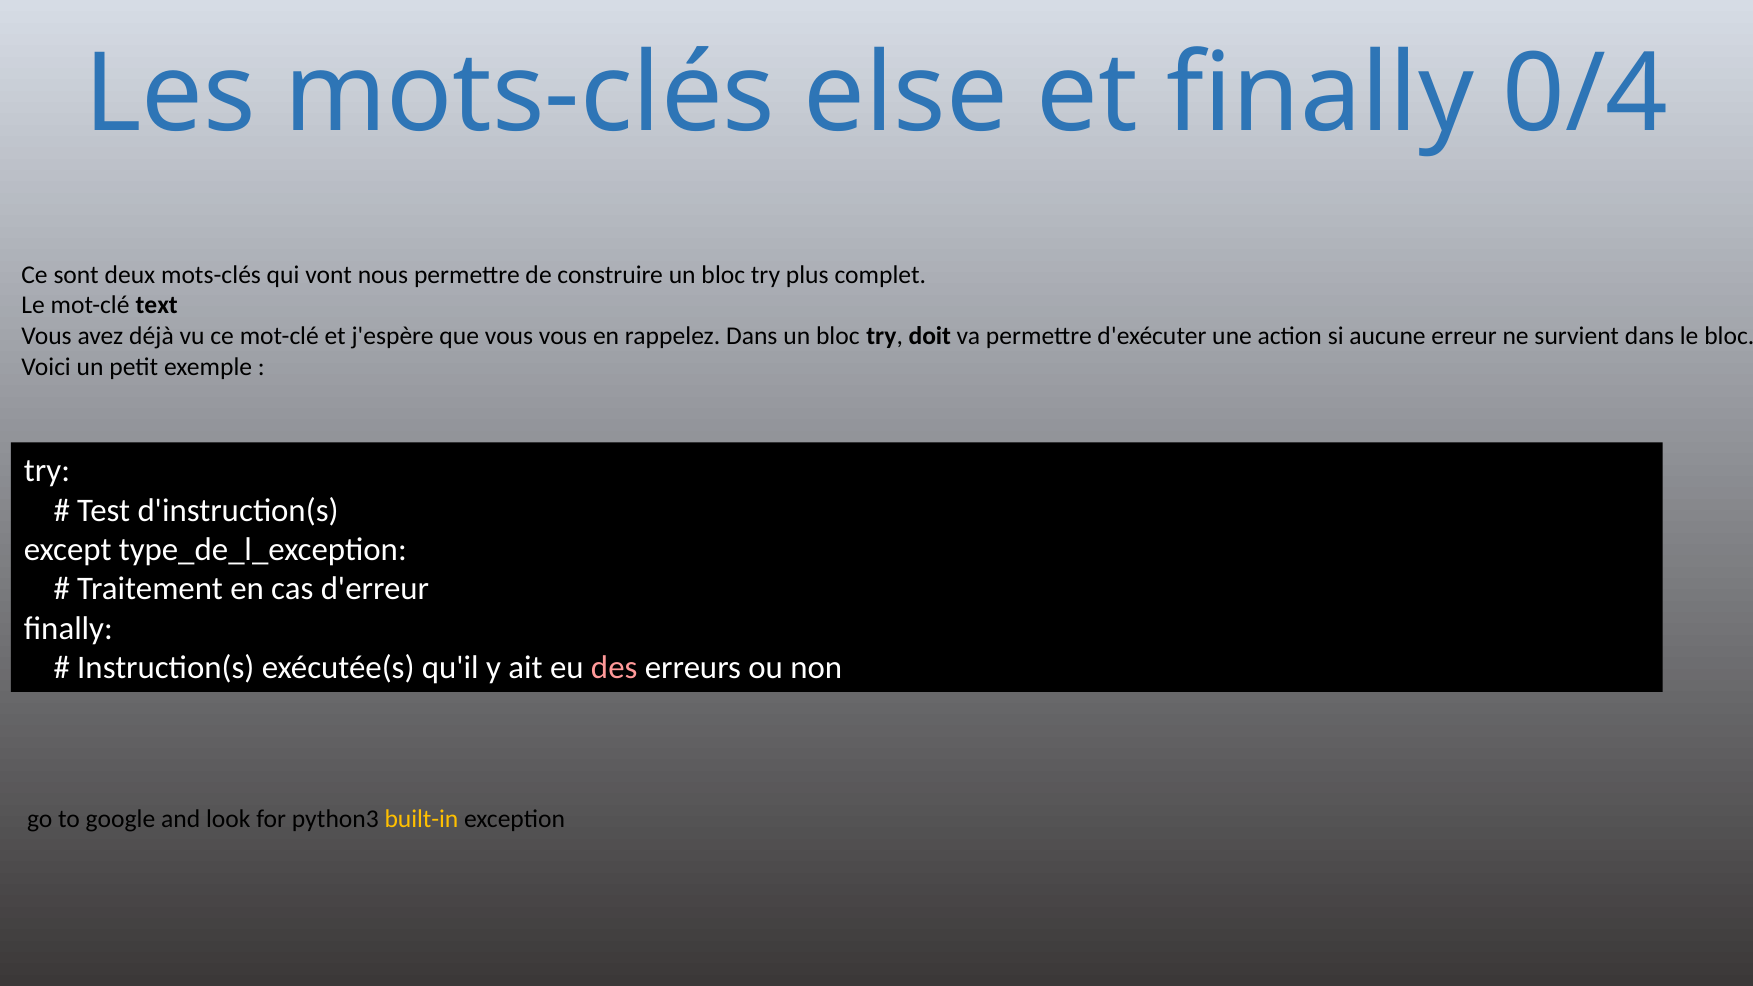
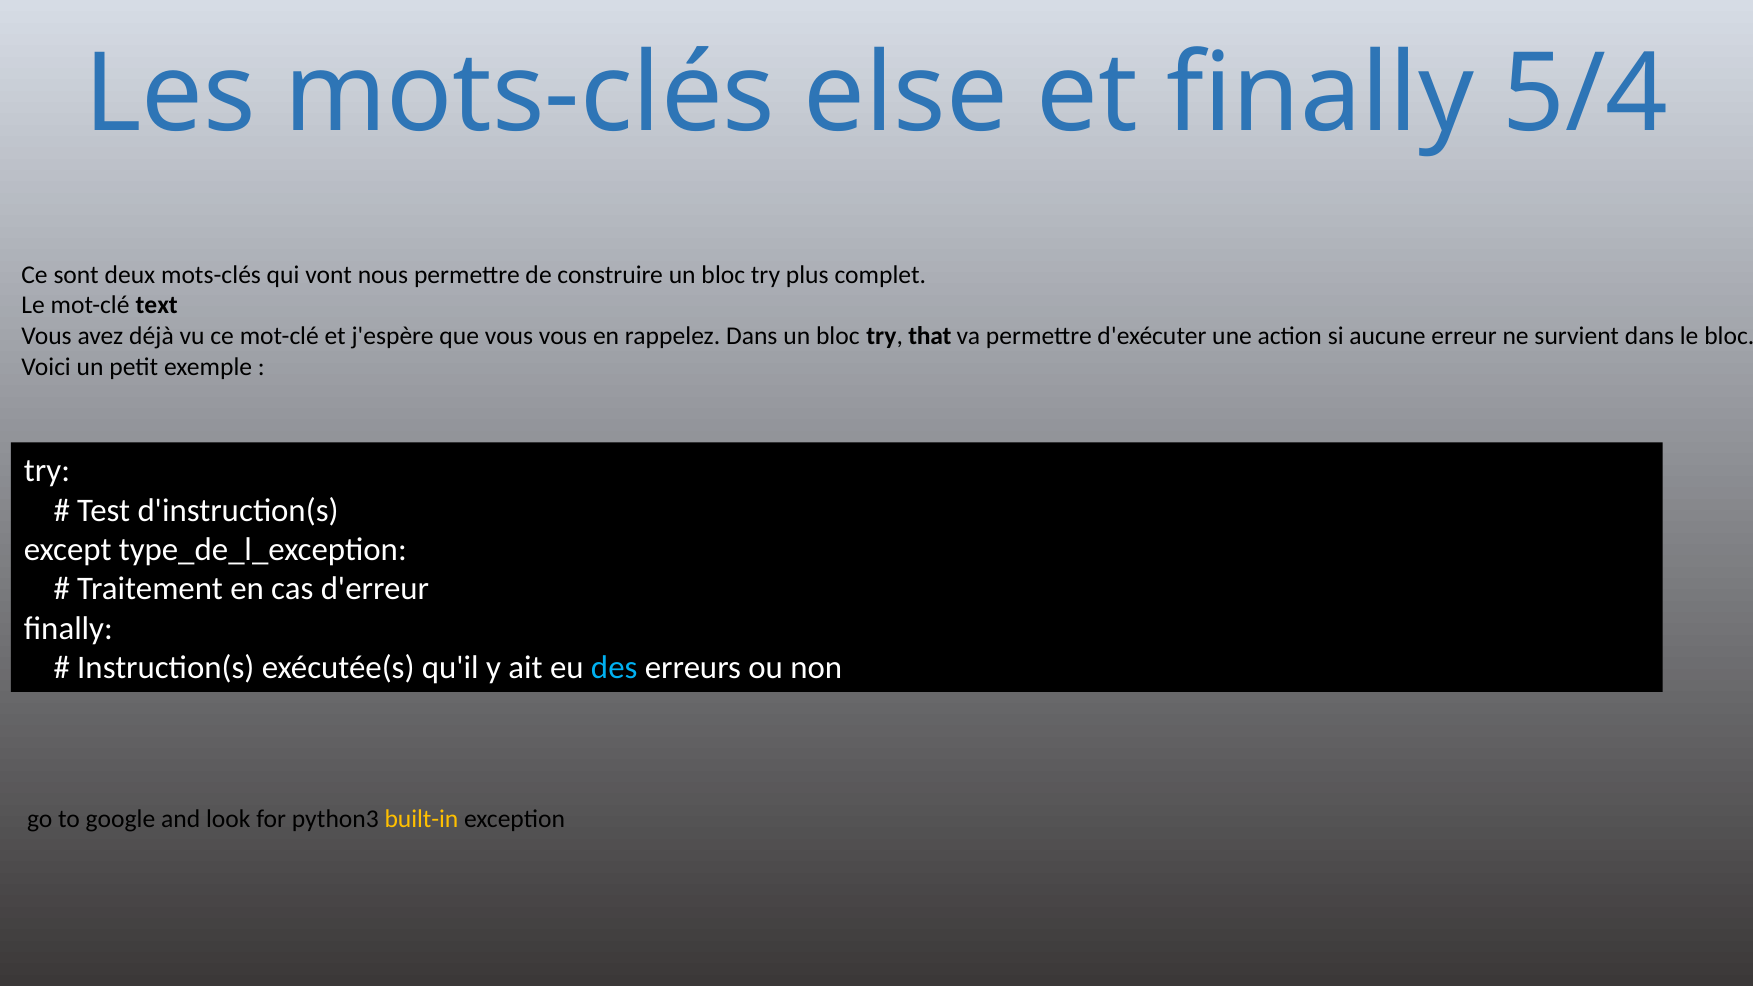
0/4: 0/4 -> 5/4
doit: doit -> that
des colour: pink -> light blue
